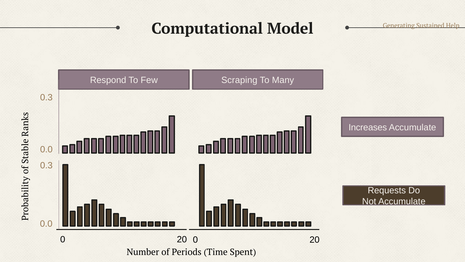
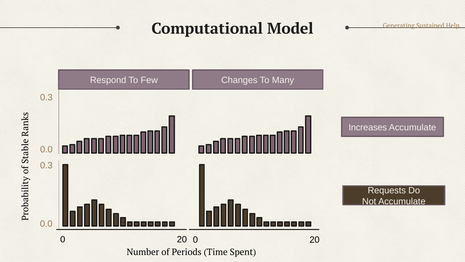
Scraping: Scraping -> Changes
